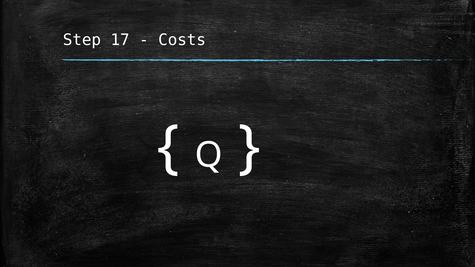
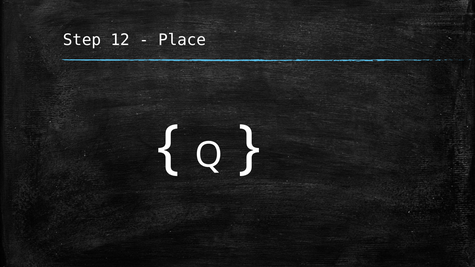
17: 17 -> 12
Costs: Costs -> Place
